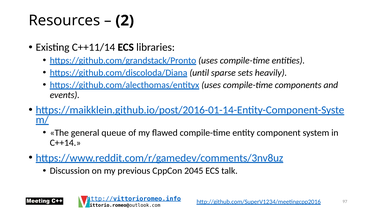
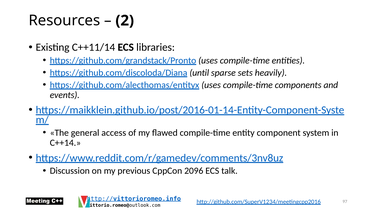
queue: queue -> access
2045: 2045 -> 2096
